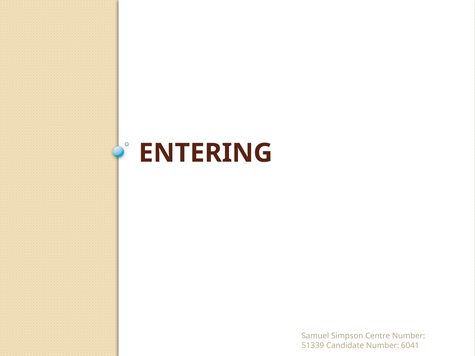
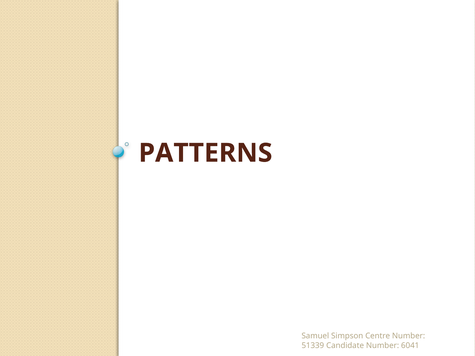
ENTERING: ENTERING -> PATTERNS
